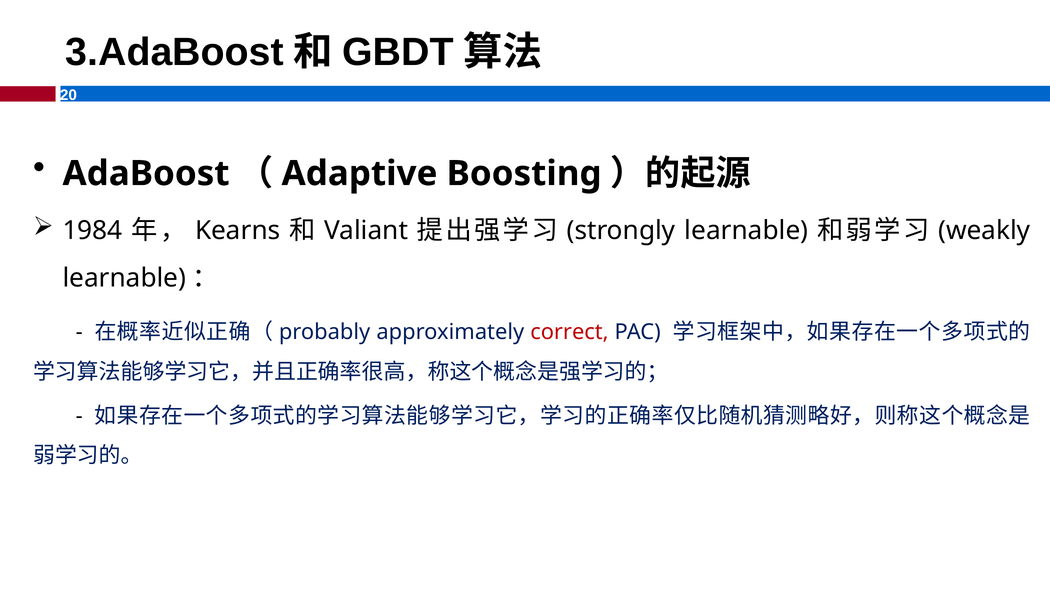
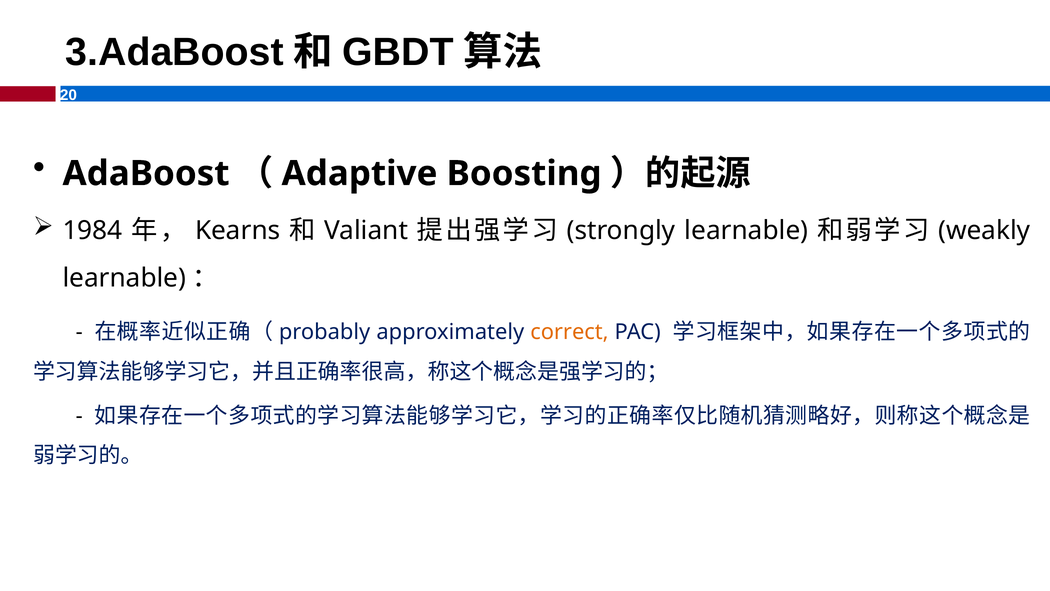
correct colour: red -> orange
